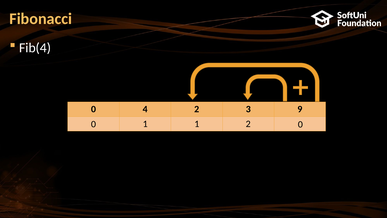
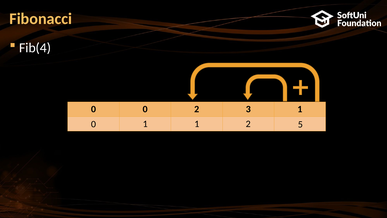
0 4: 4 -> 0
3 9: 9 -> 1
2 0: 0 -> 5
